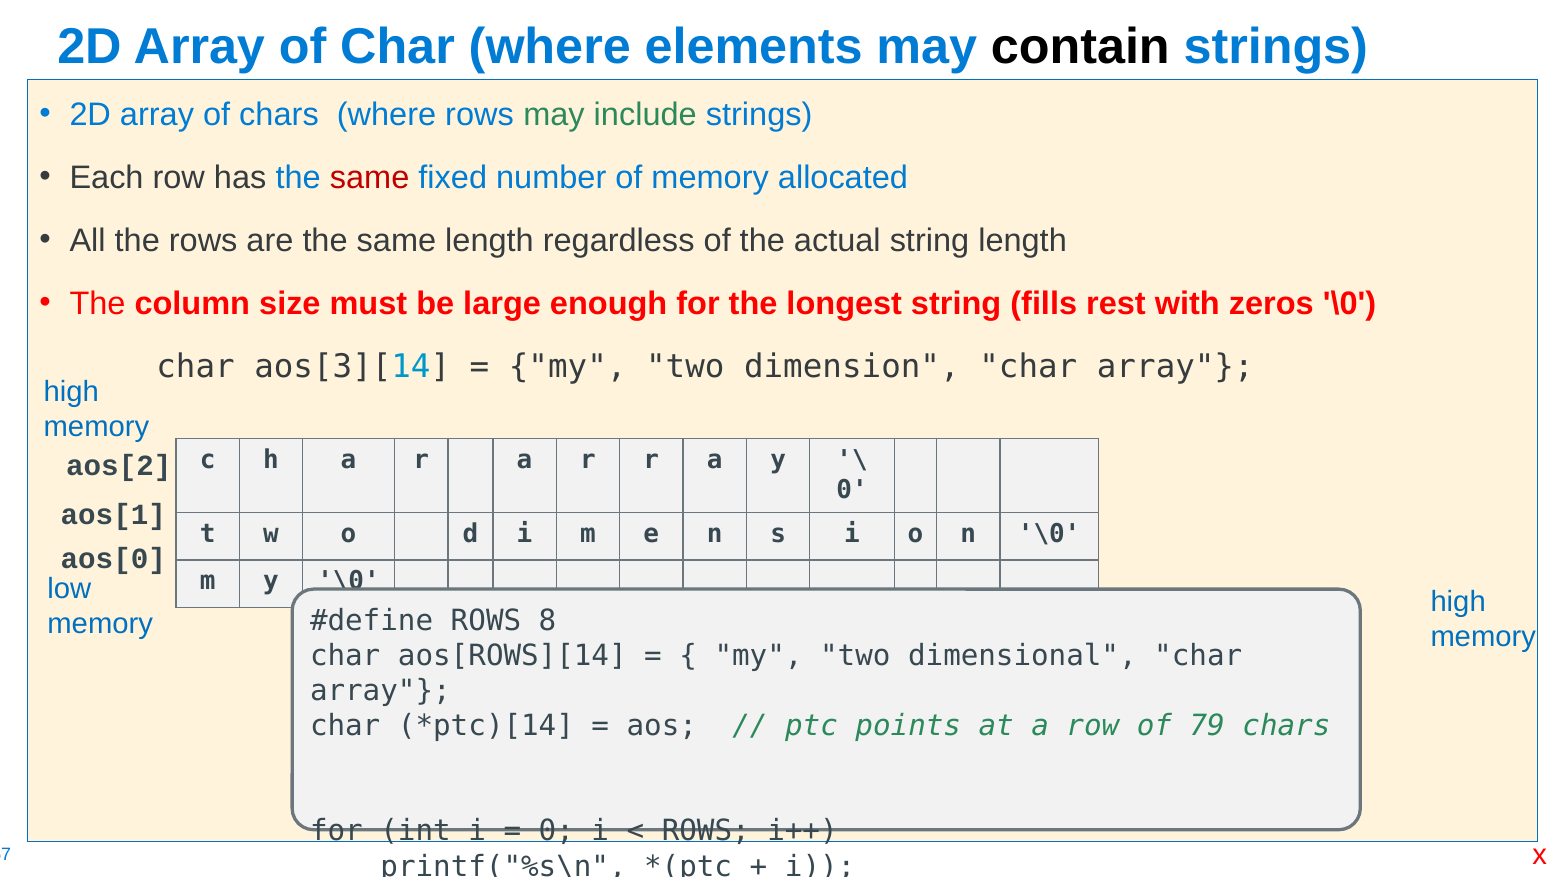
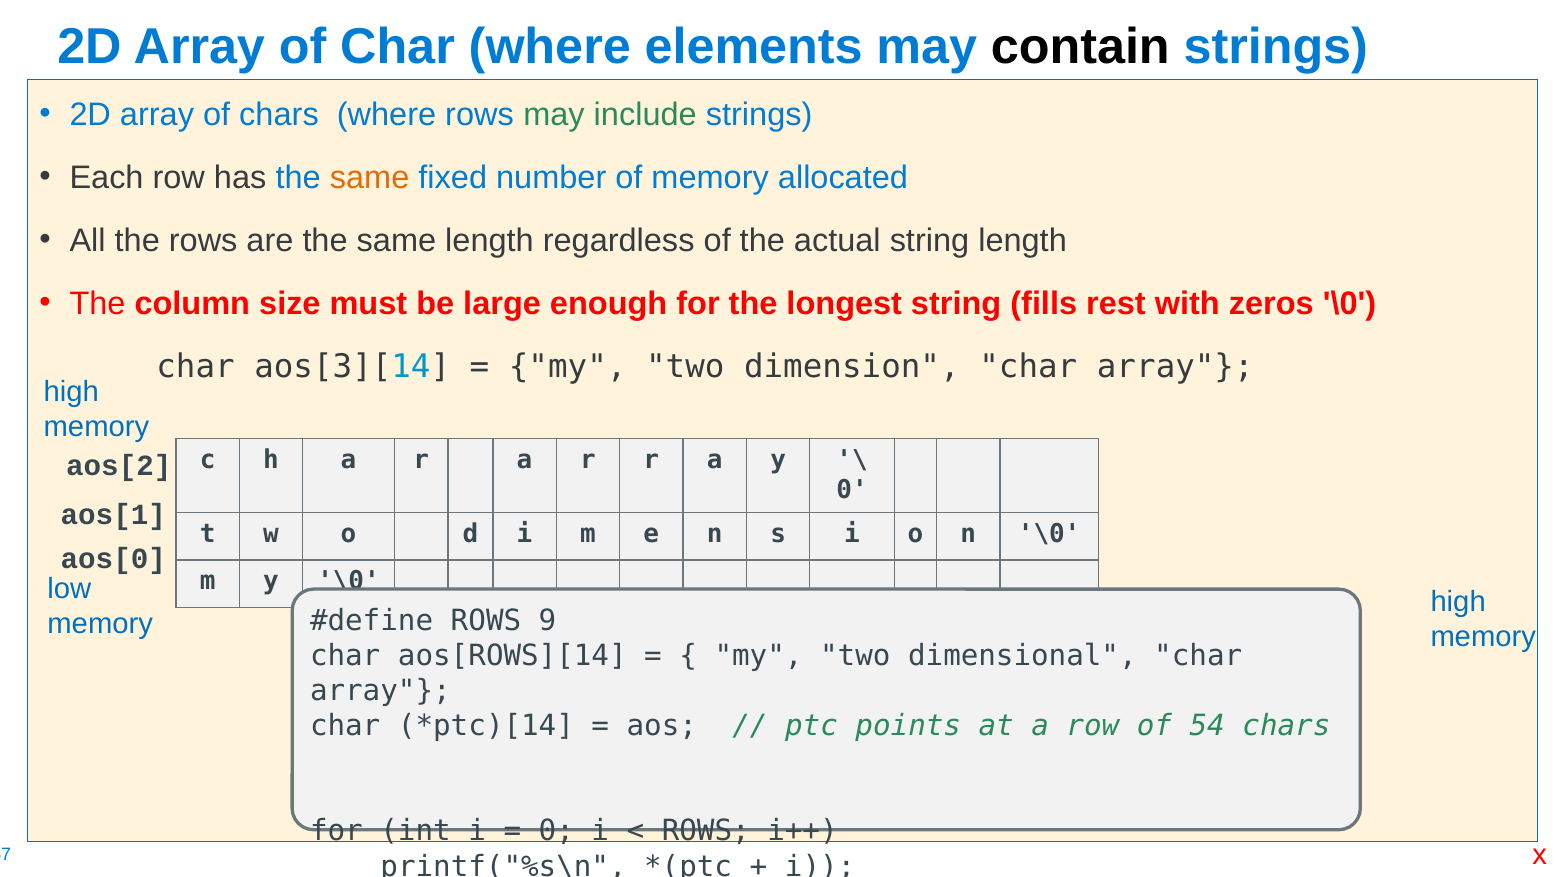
same at (370, 178) colour: red -> orange
8: 8 -> 9
79: 79 -> 54
